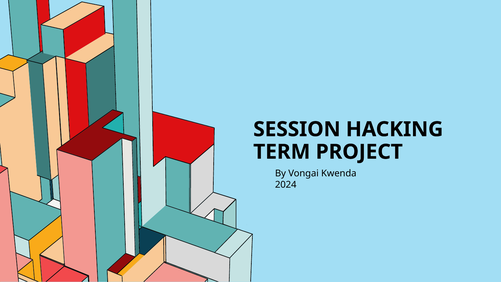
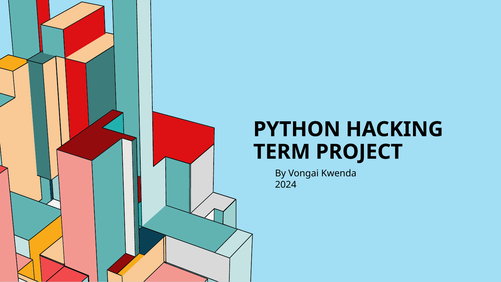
SESSION: SESSION -> PYTHON
